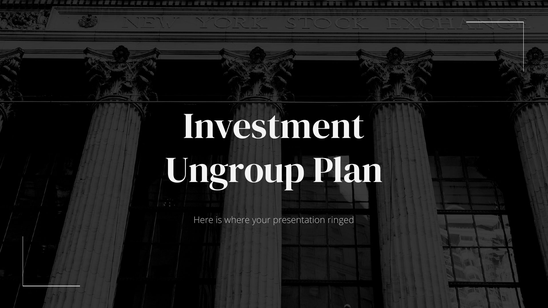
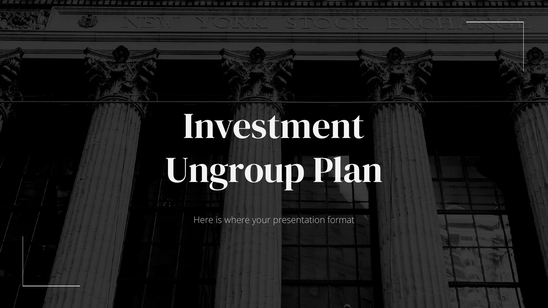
ringed: ringed -> format
